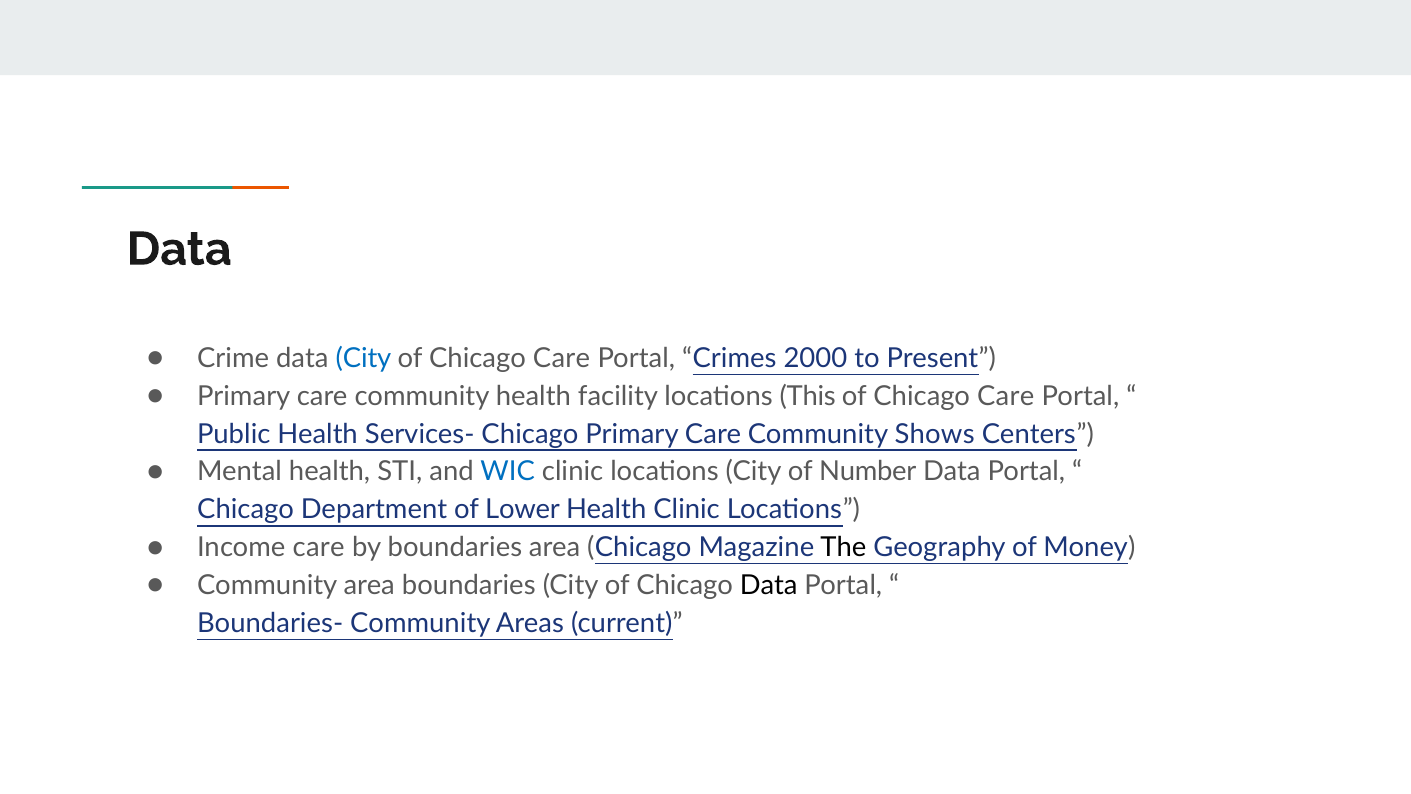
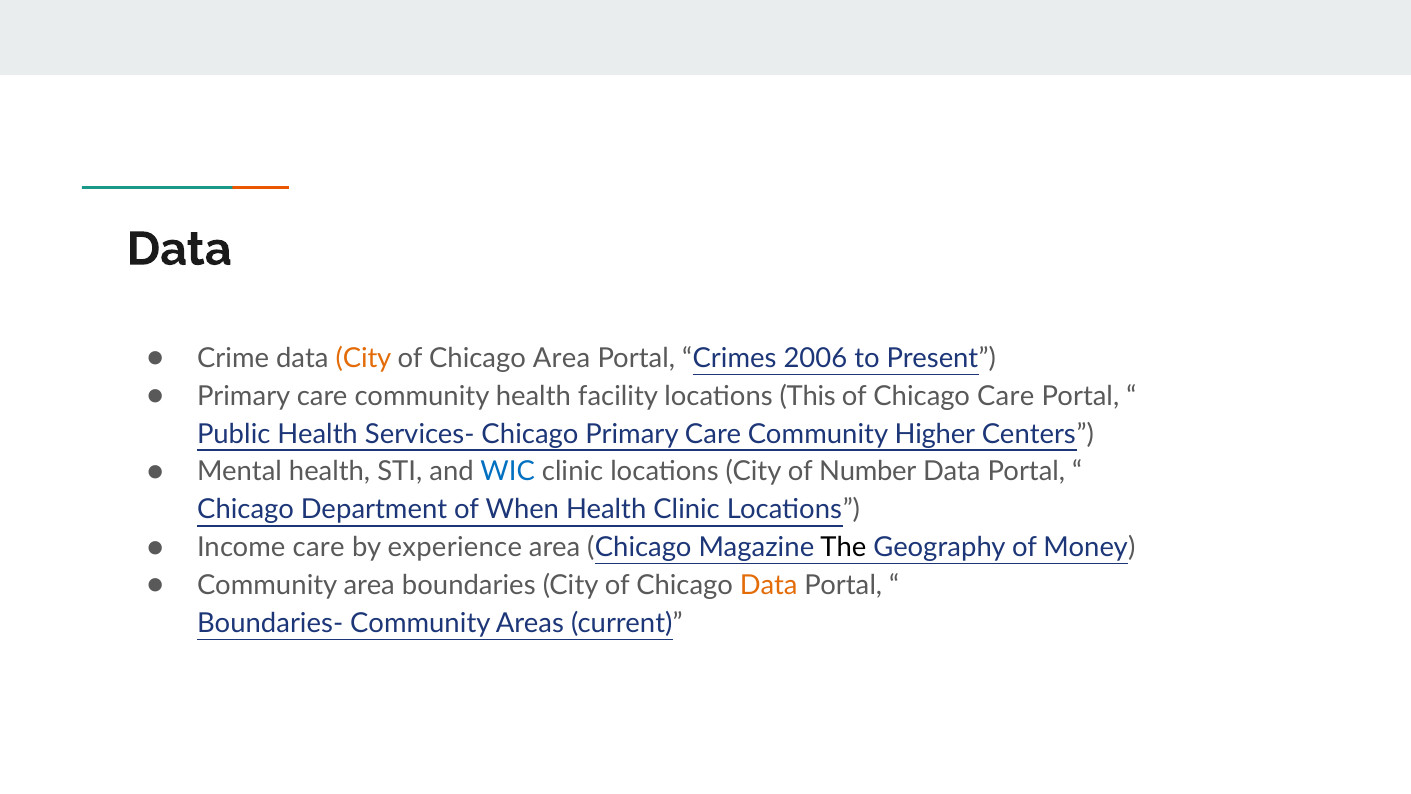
City at (363, 358) colour: blue -> orange
Care at (562, 358): Care -> Area
2000: 2000 -> 2006
Shows: Shows -> Higher
Lower: Lower -> When
by boundaries: boundaries -> experience
Data at (769, 585) colour: black -> orange
